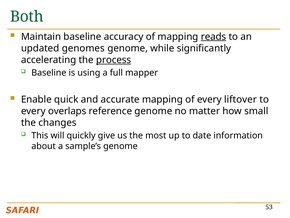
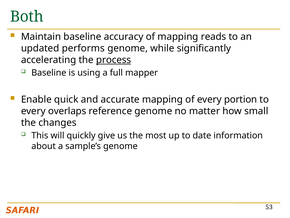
reads underline: present -> none
genomes: genomes -> performs
liftover: liftover -> portion
